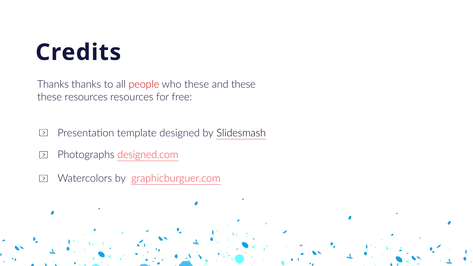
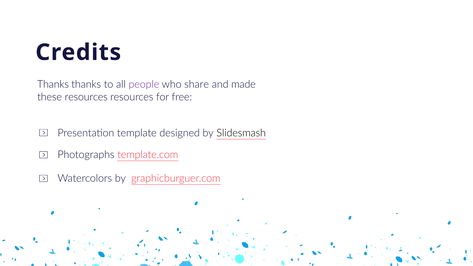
people colour: red -> purple
who these: these -> share
and these: these -> made
designed.com: designed.com -> template.com
